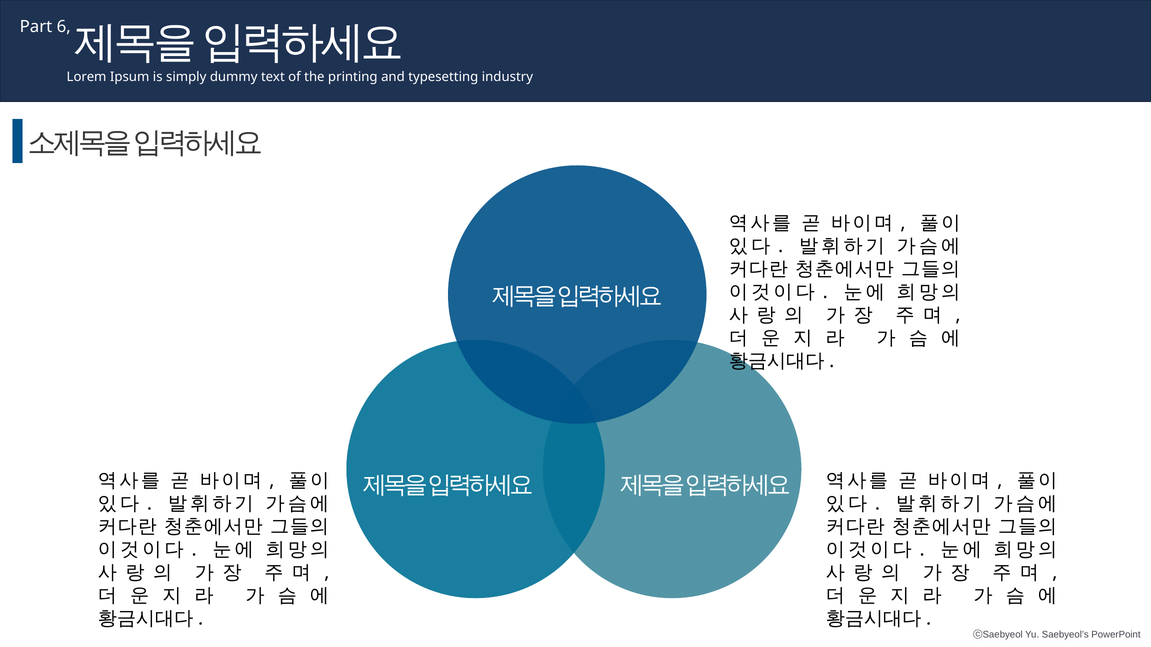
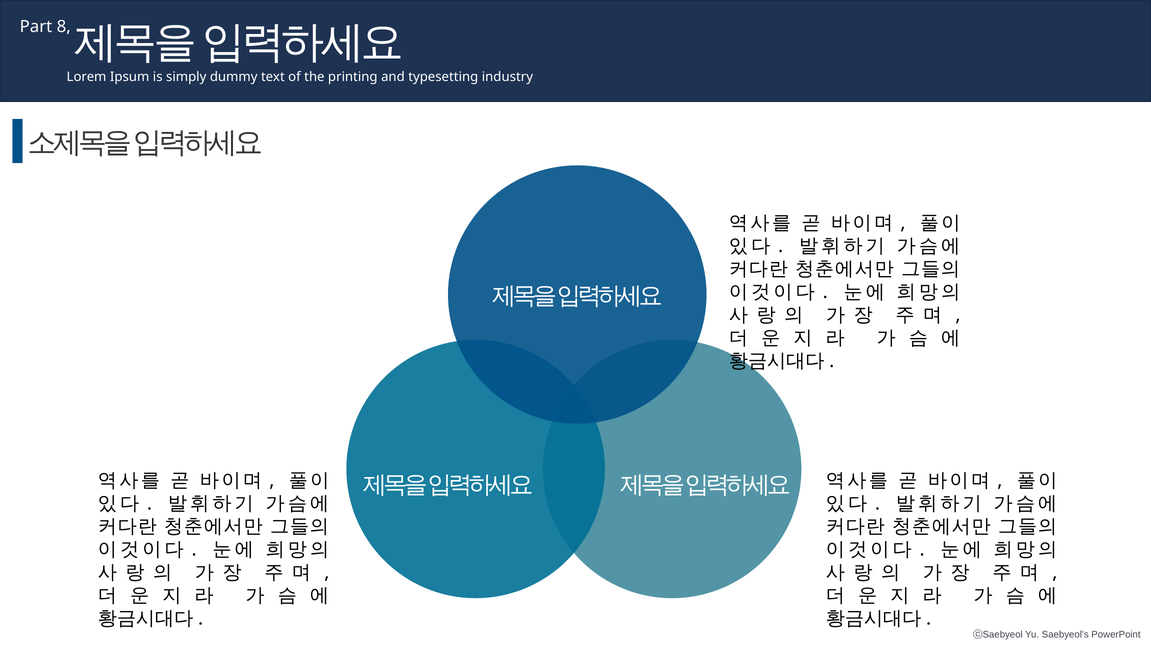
6: 6 -> 8
